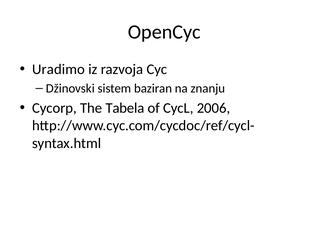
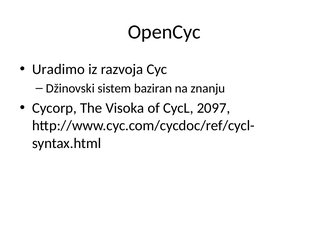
Tabela: Tabela -> Visoka
2006: 2006 -> 2097
